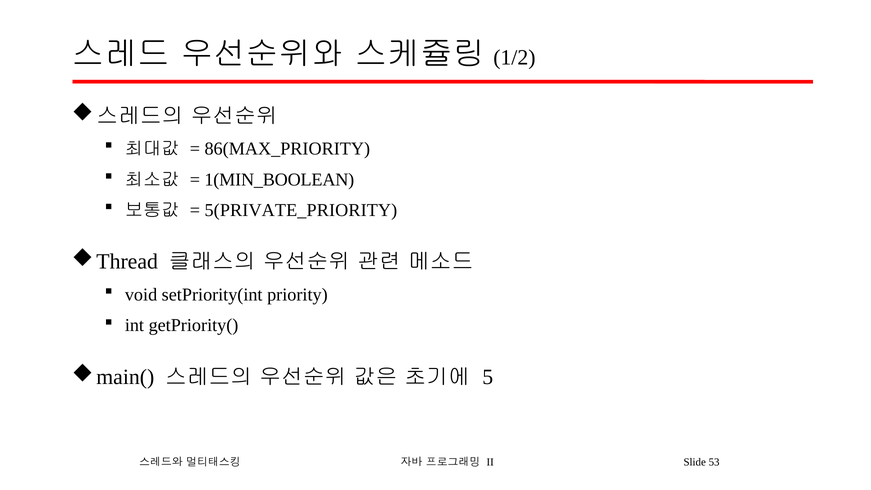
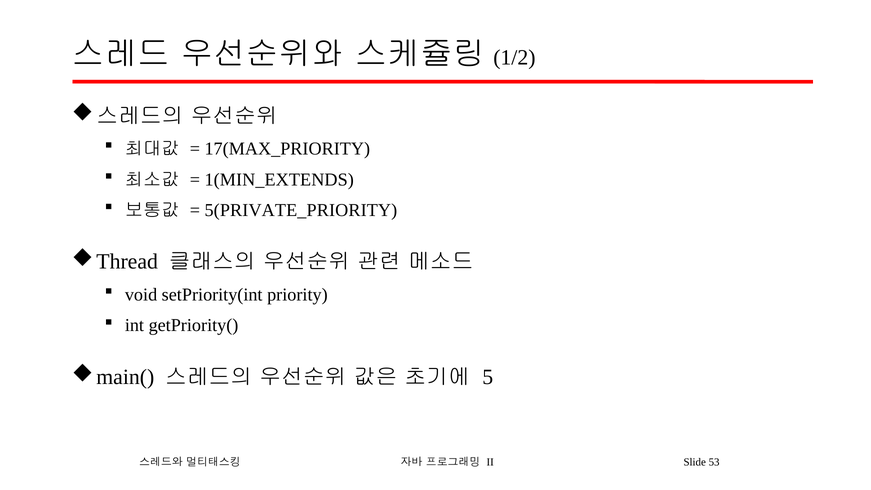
86(MAX_PRIORITY: 86(MAX_PRIORITY -> 17(MAX_PRIORITY
1(MIN_BOOLEAN: 1(MIN_BOOLEAN -> 1(MIN_EXTENDS
